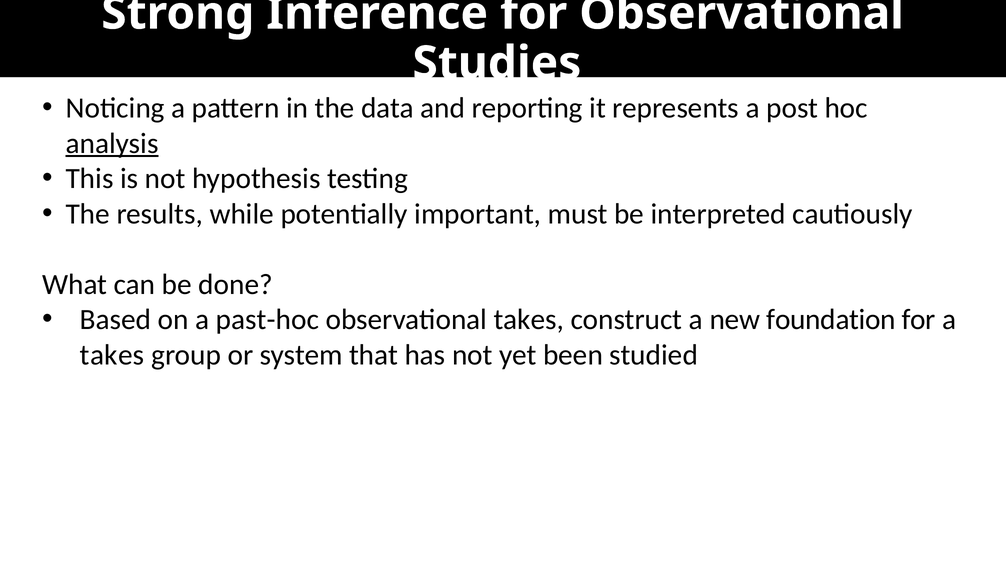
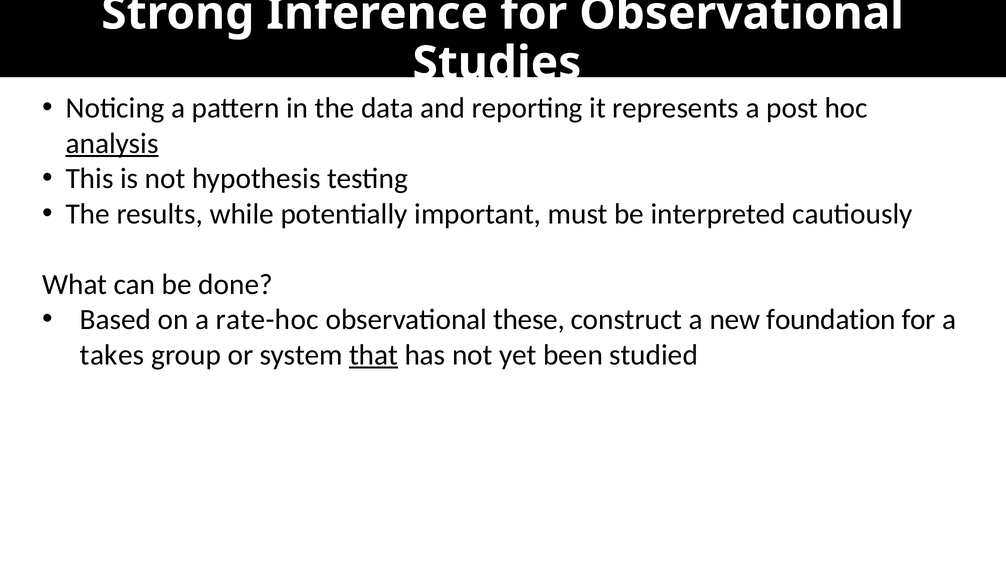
past-hoc: past-hoc -> rate-hoc
observational takes: takes -> these
that underline: none -> present
